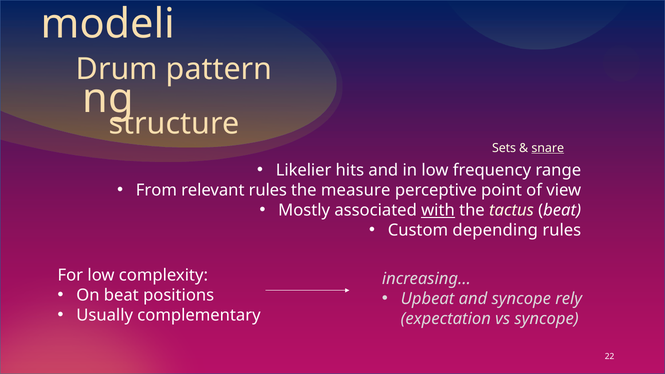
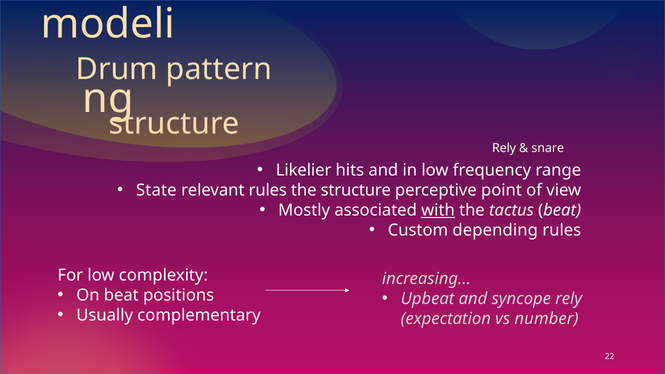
Sets at (504, 148): Sets -> Rely
snare underline: present -> none
From: From -> State
the measure: measure -> structure
vs syncope: syncope -> number
